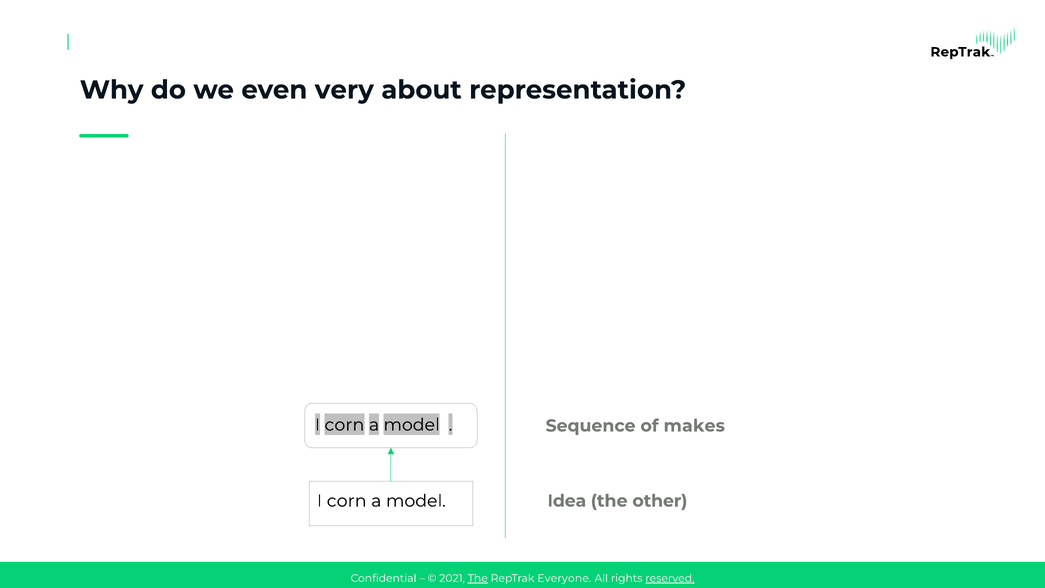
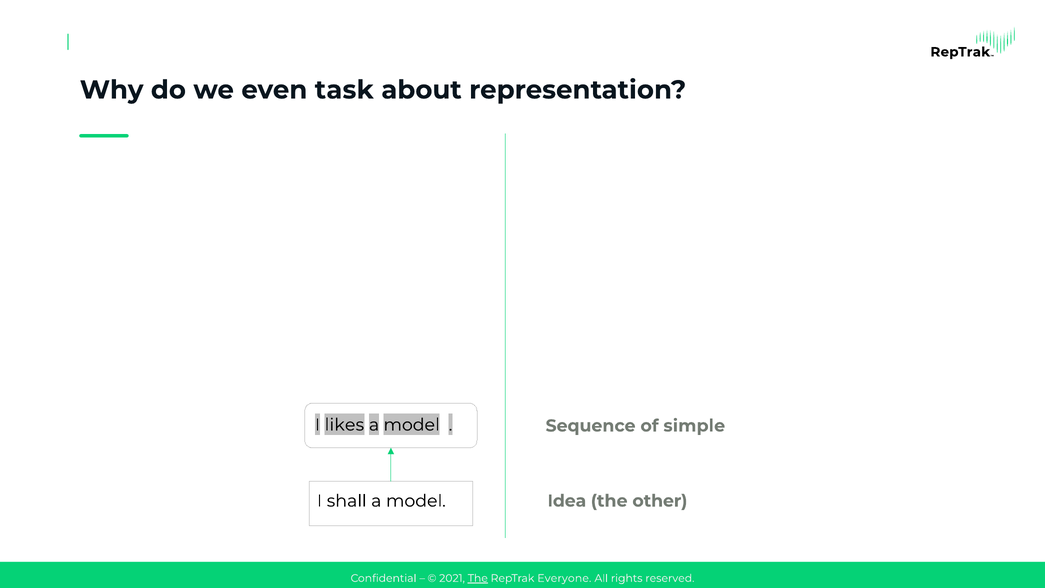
very: very -> task
corn at (344, 425): corn -> likes
makes: makes -> simple
corn at (347, 501): corn -> shall
reserved underline: present -> none
